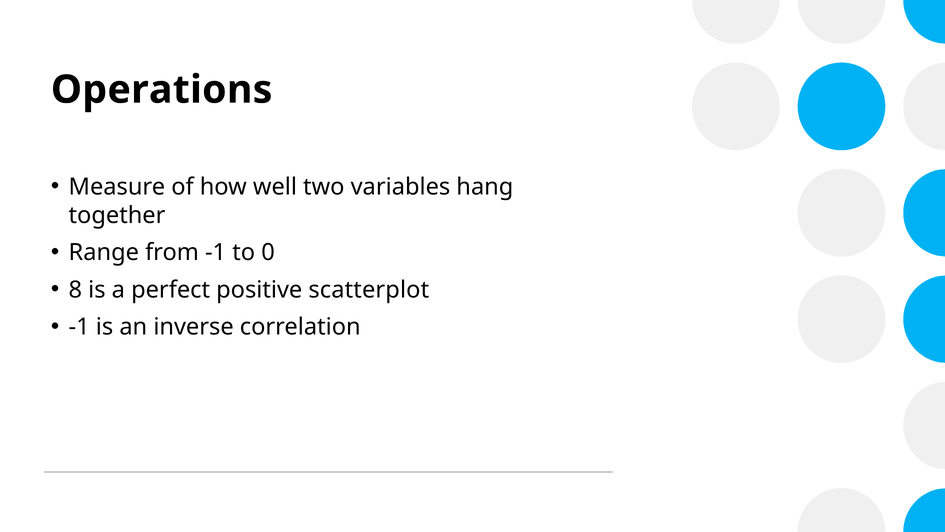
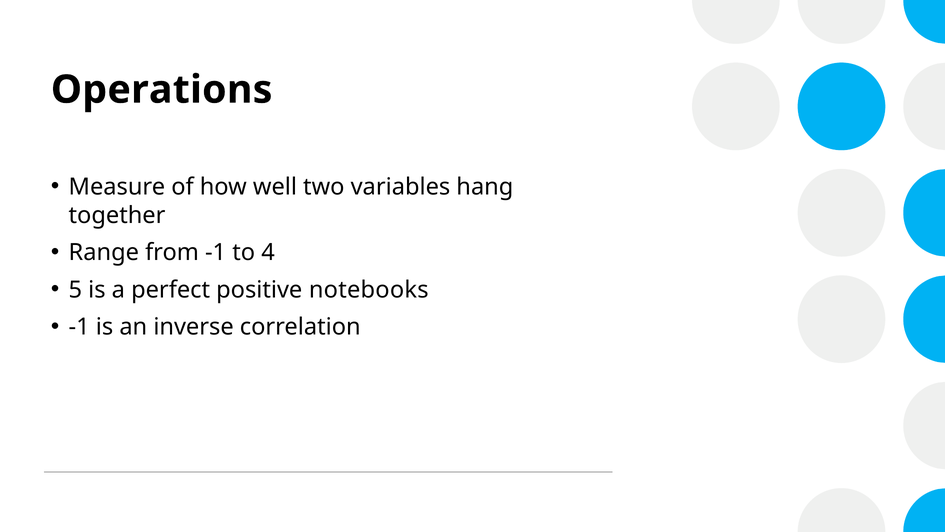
0: 0 -> 4
8: 8 -> 5
scatterplot: scatterplot -> notebooks
